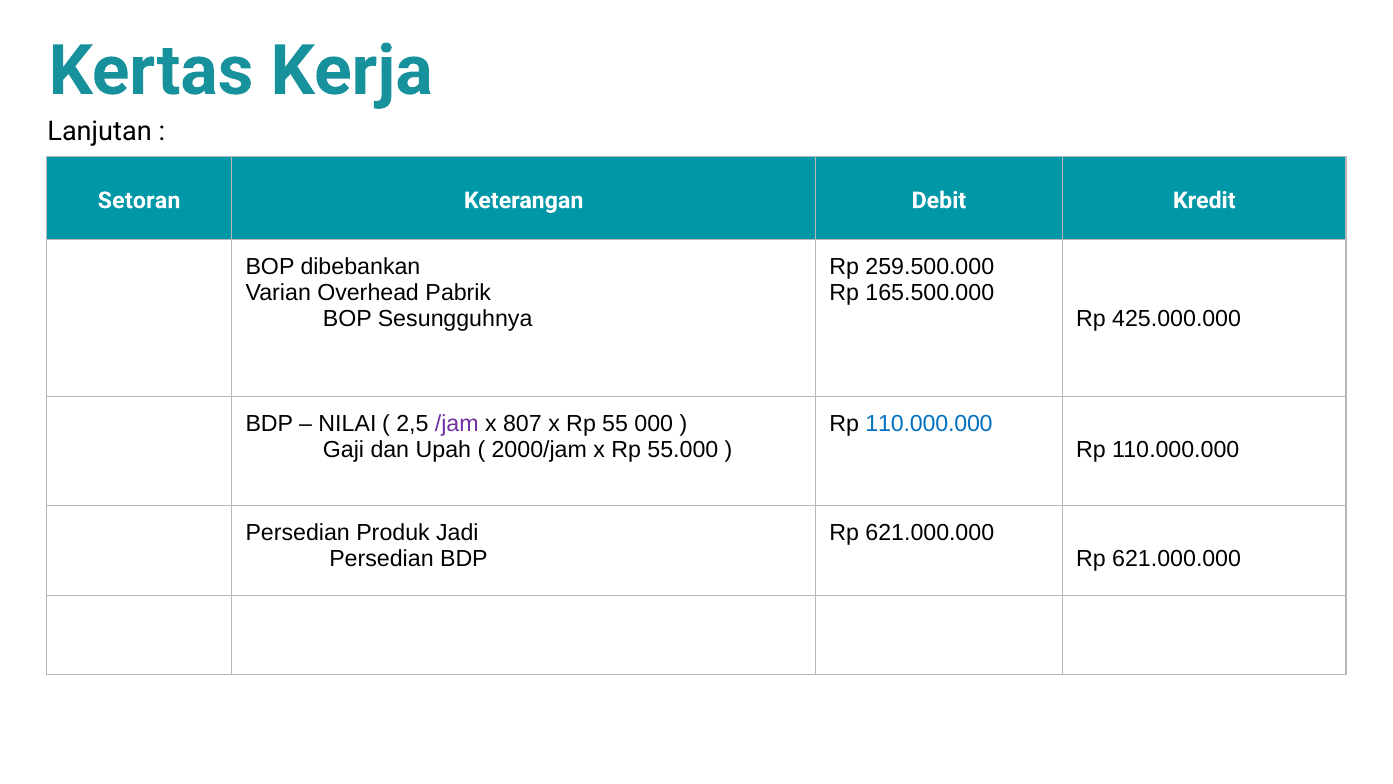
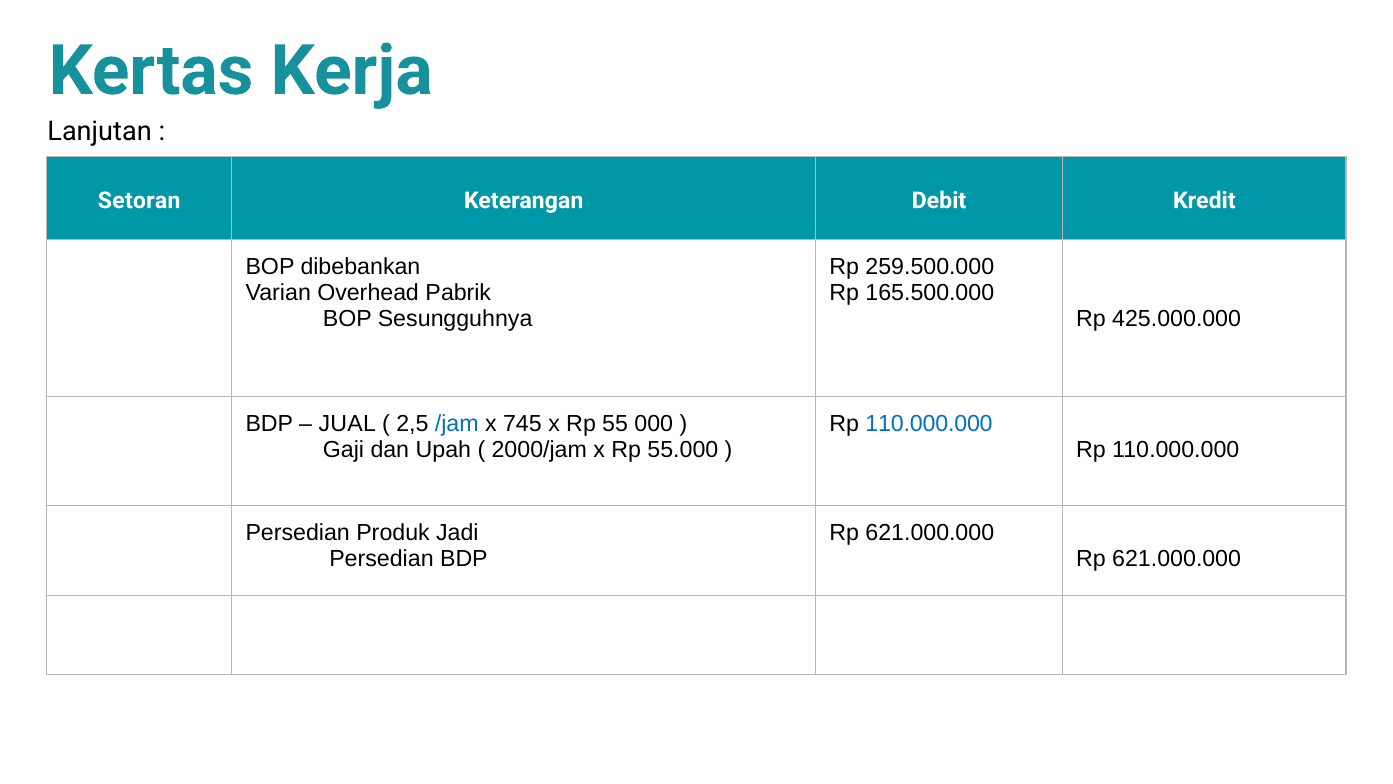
NILAI: NILAI -> JUAL
/jam colour: purple -> blue
807: 807 -> 745
